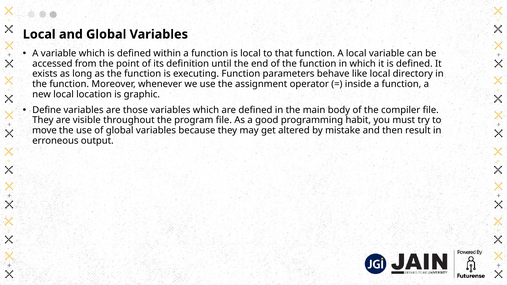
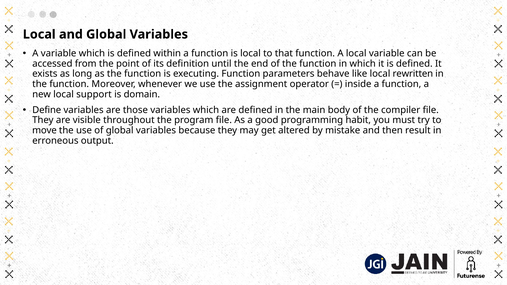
directory: directory -> rewritten
location: location -> support
graphic: graphic -> domain
